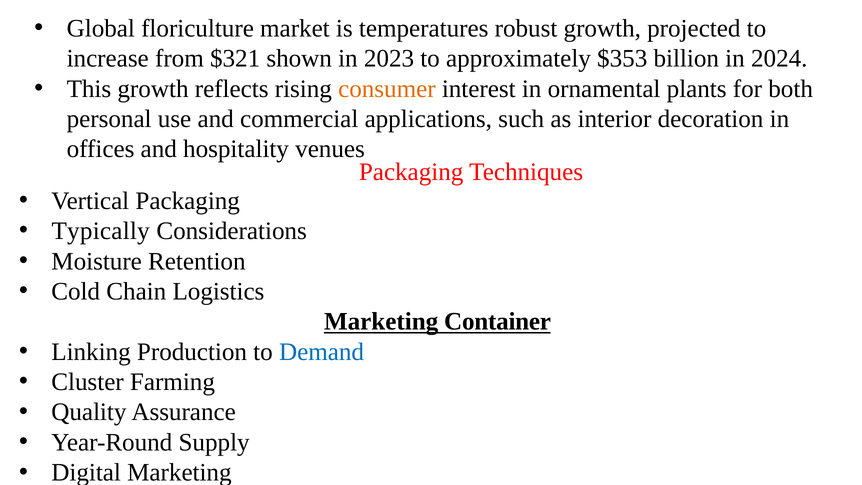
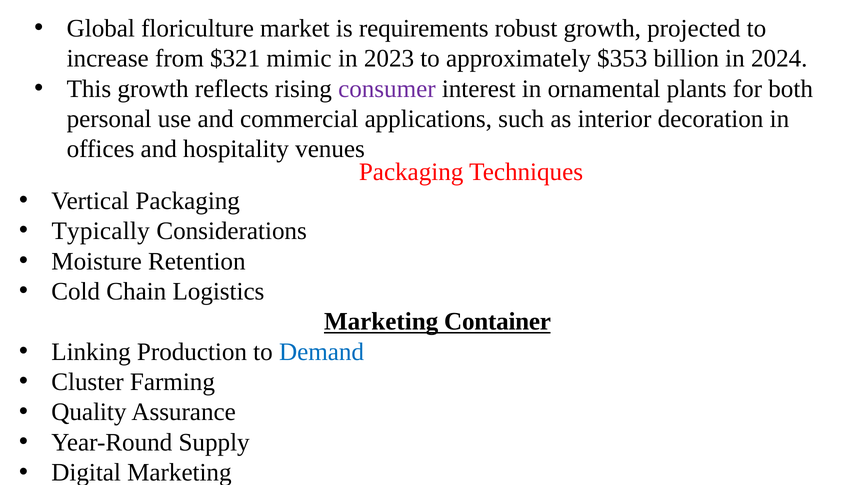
temperatures: temperatures -> requirements
shown: shown -> mimic
consumer colour: orange -> purple
